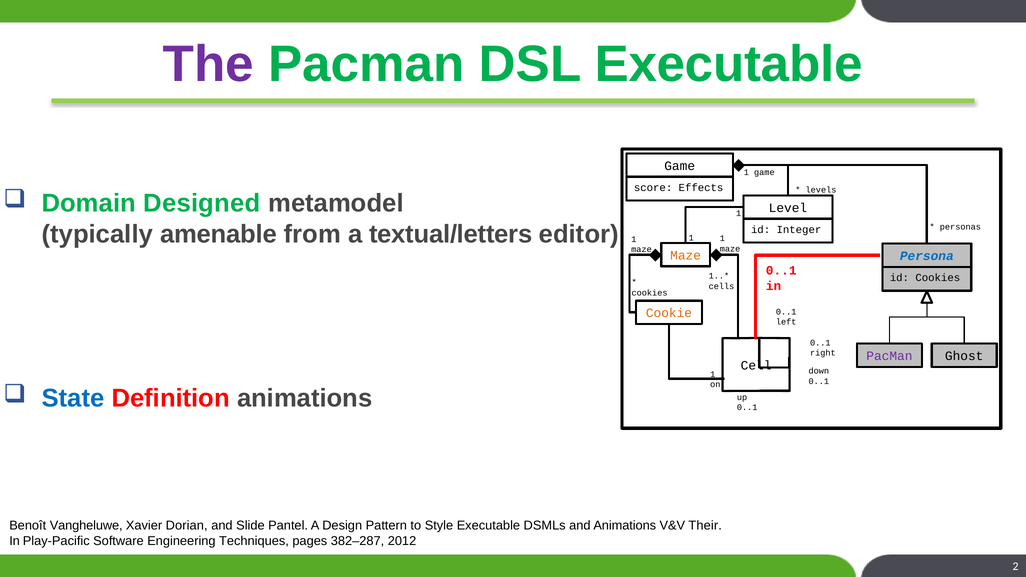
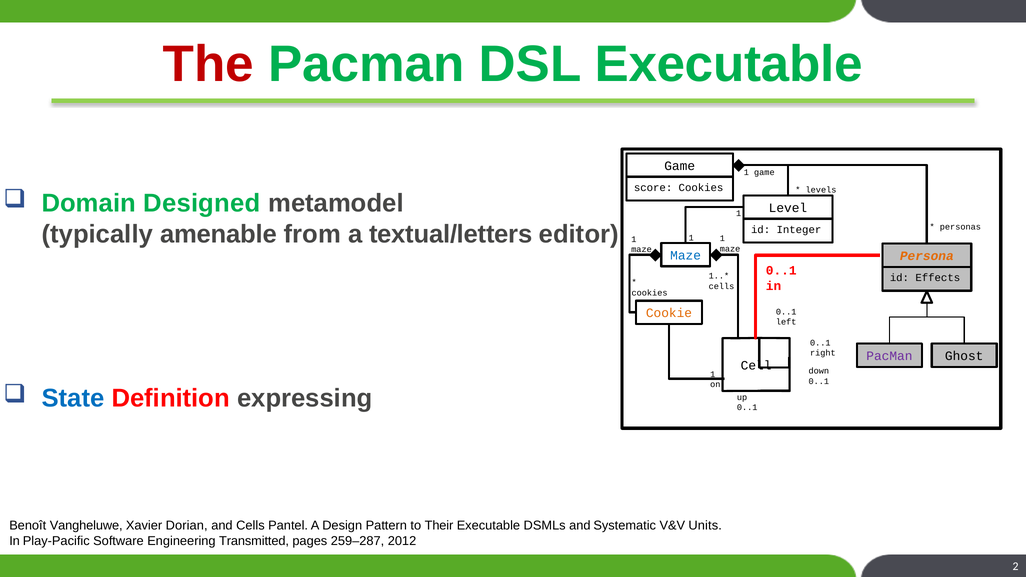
The colour: purple -> red
score Effects: Effects -> Cookies
Maze at (686, 256) colour: orange -> blue
Persona colour: blue -> orange
id Cookies: Cookies -> Effects
Definition animations: animations -> expressing
and Slide: Slide -> Cells
Style: Style -> Their
and Animations: Animations -> Systematic
Their: Their -> Units
Techniques: Techniques -> Transmitted
382–287: 382–287 -> 259–287
